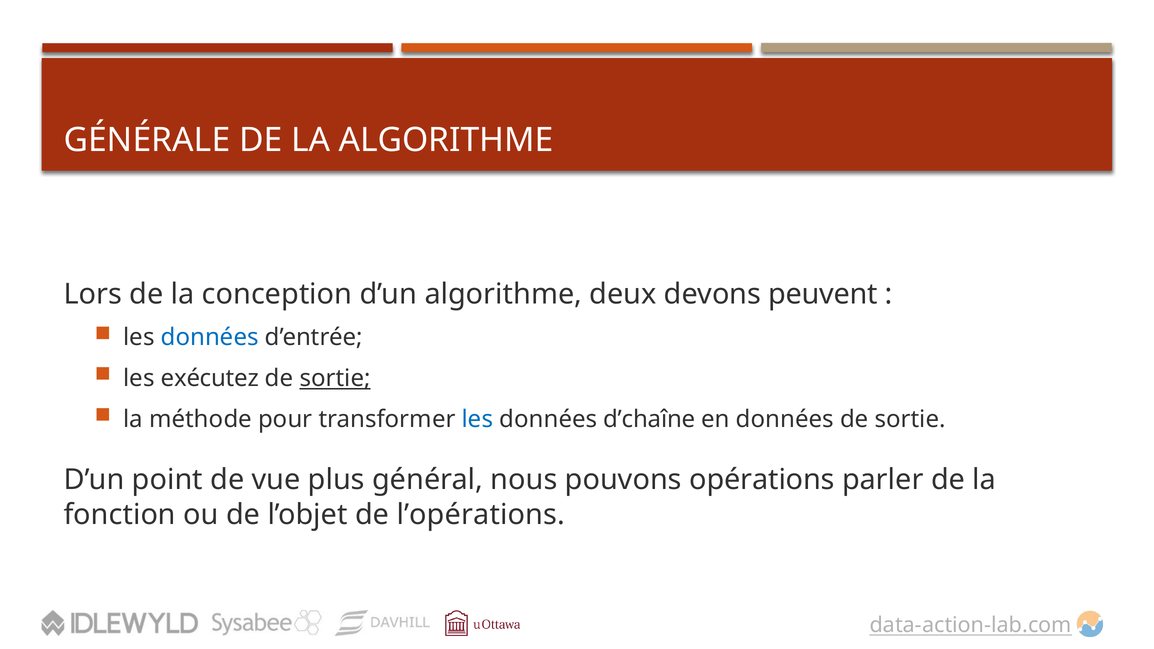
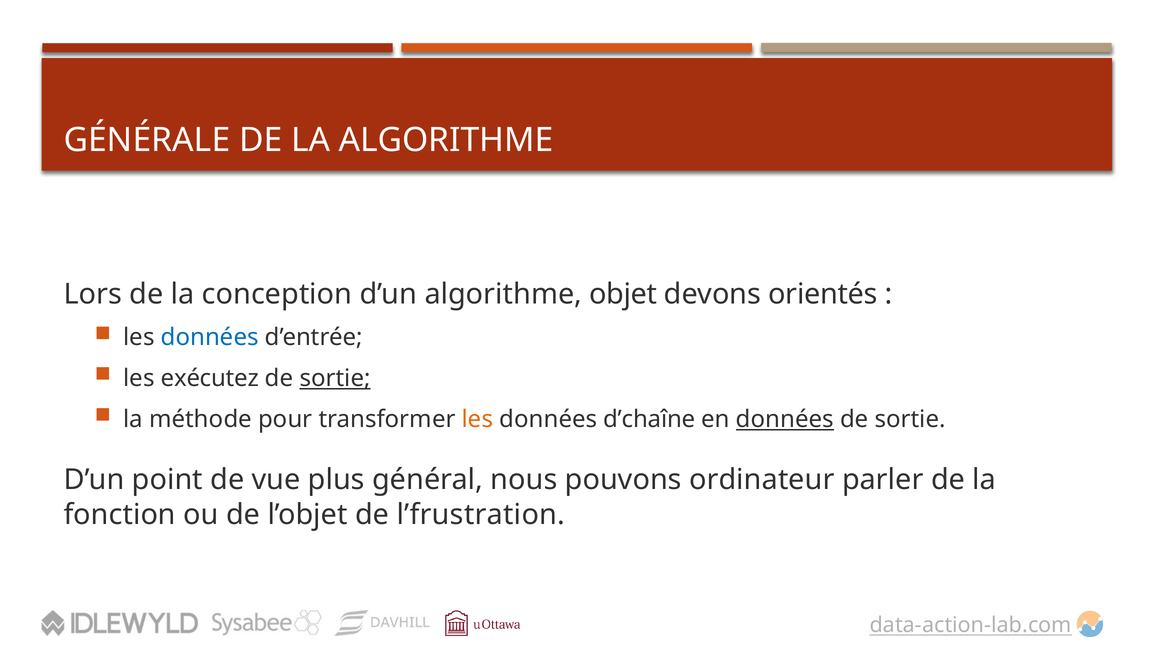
deux: deux -> objet
peuvent: peuvent -> orientés
les at (477, 419) colour: blue -> orange
données at (785, 419) underline: none -> present
opérations: opérations -> ordinateur
l’opérations: l’opérations -> l’frustration
